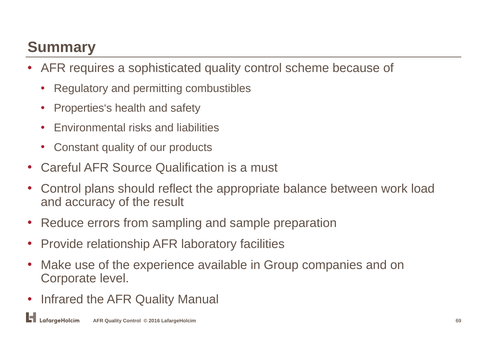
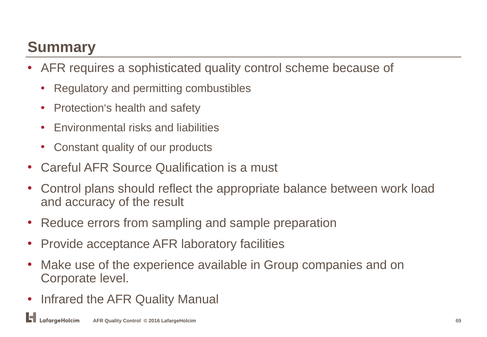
Properties‘s: Properties‘s -> Protection‘s
relationship: relationship -> acceptance
